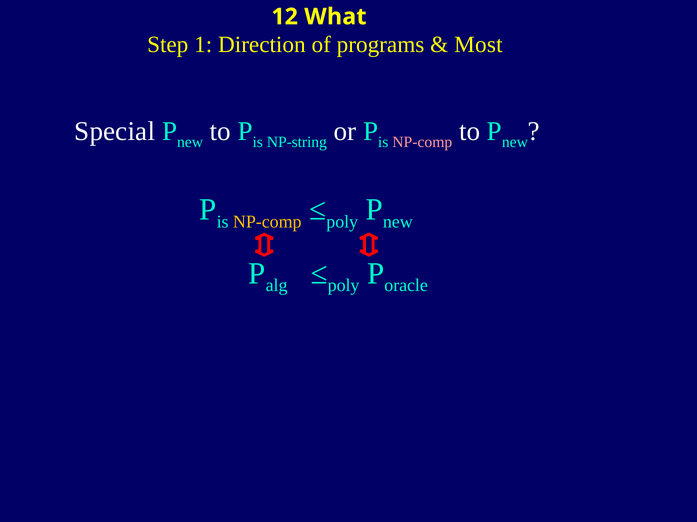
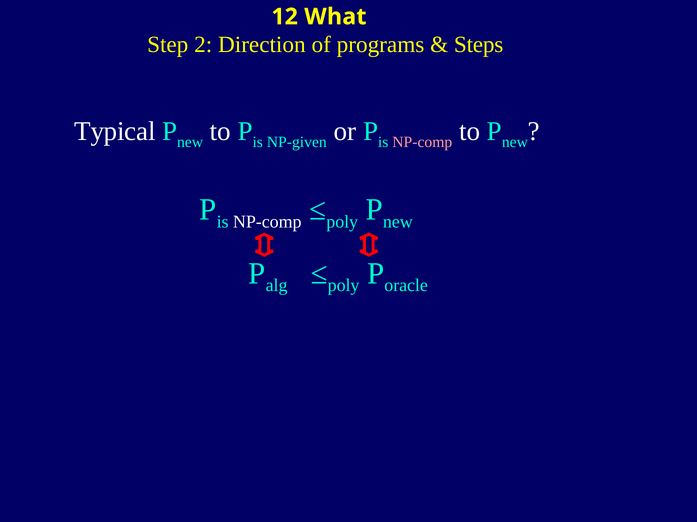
1: 1 -> 2
Most: Most -> Steps
Special: Special -> Typical
NP-string: NP-string -> NP-given
NP-comp at (267, 222) colour: yellow -> white
